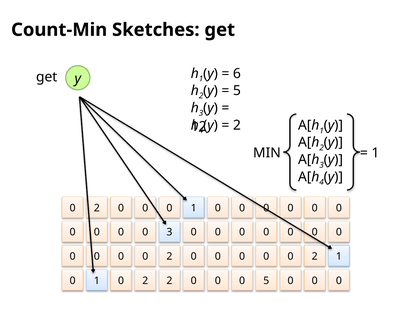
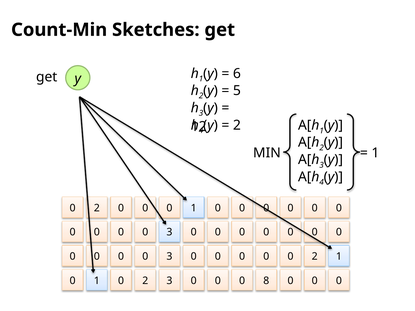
2 at (169, 257): 2 -> 3
2 2: 2 -> 3
0 5: 5 -> 8
